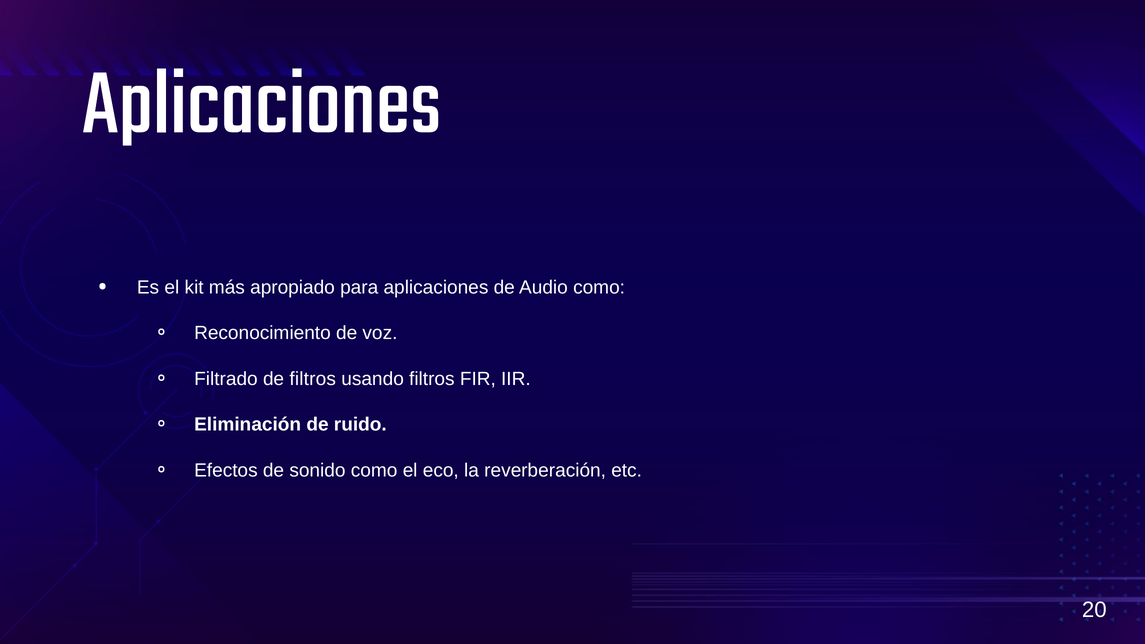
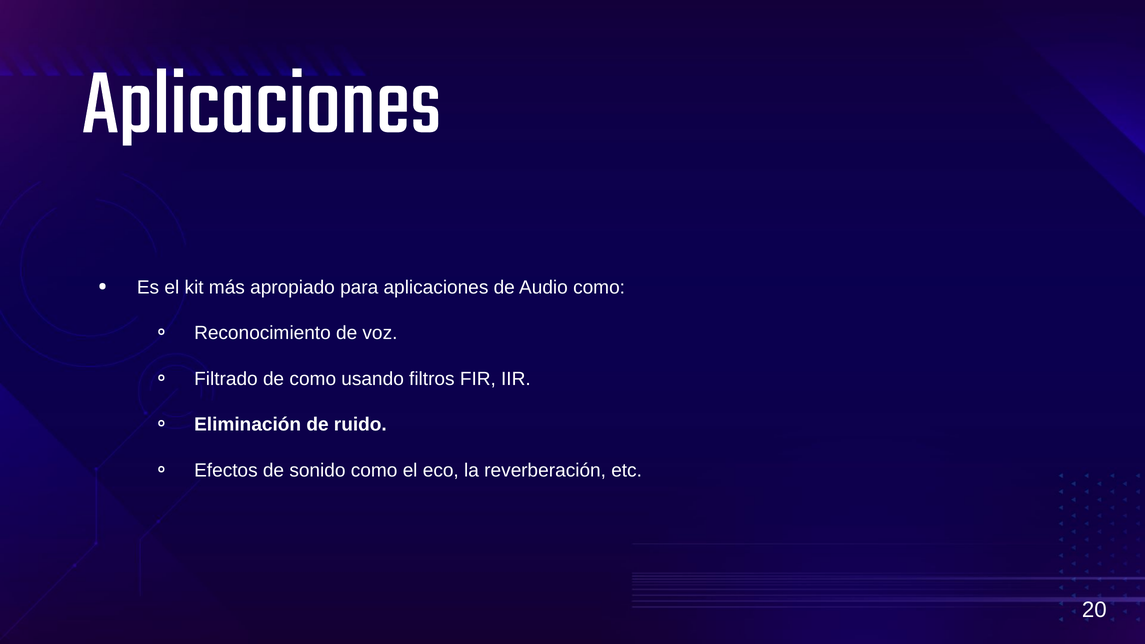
de filtros: filtros -> como
